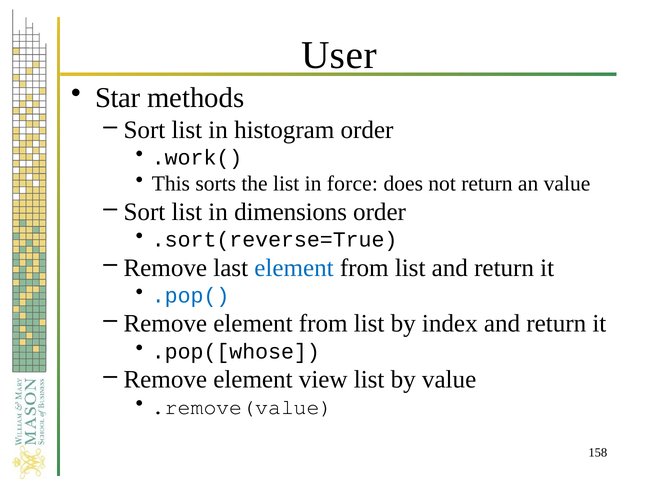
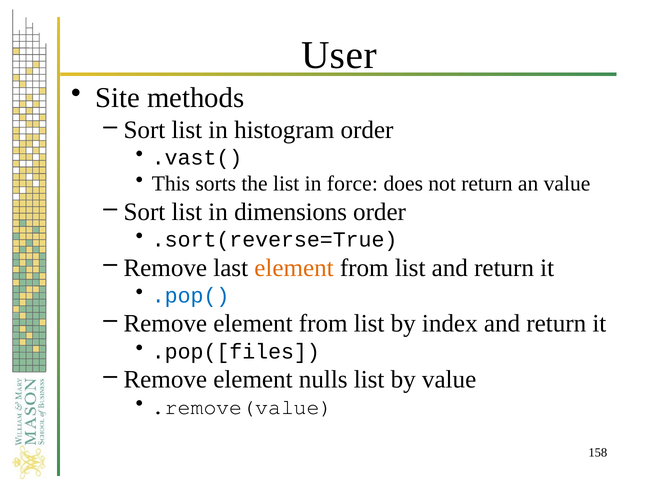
Star: Star -> Site
.work(: .work( -> .vast(
element at (294, 268) colour: blue -> orange
.pop([whose: .pop([whose -> .pop([files
view: view -> nulls
